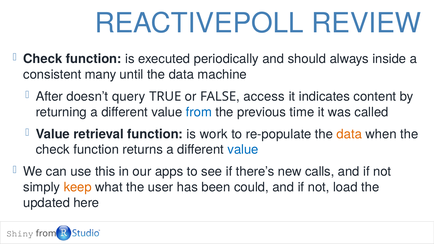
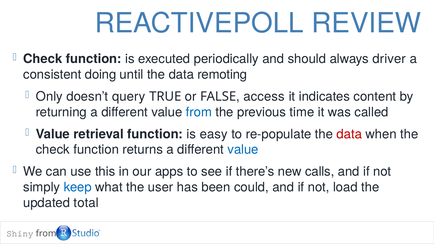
inside: inside -> driver
many: many -> doing
machine: machine -> remoting
After: After -> Only
work: work -> easy
data at (349, 134) colour: orange -> red
keep colour: orange -> blue
here: here -> total
